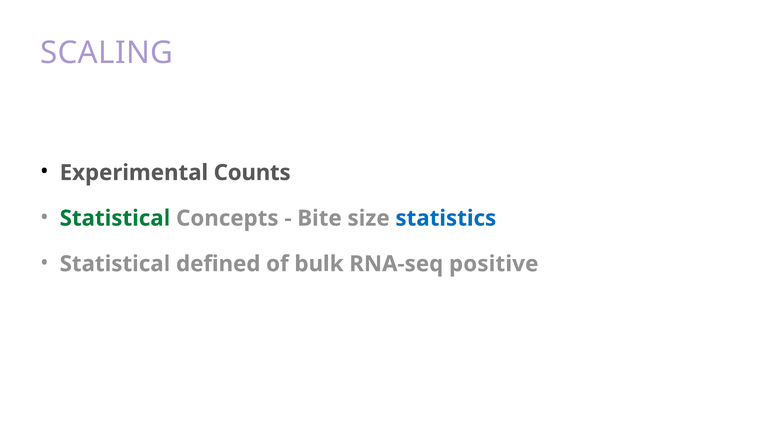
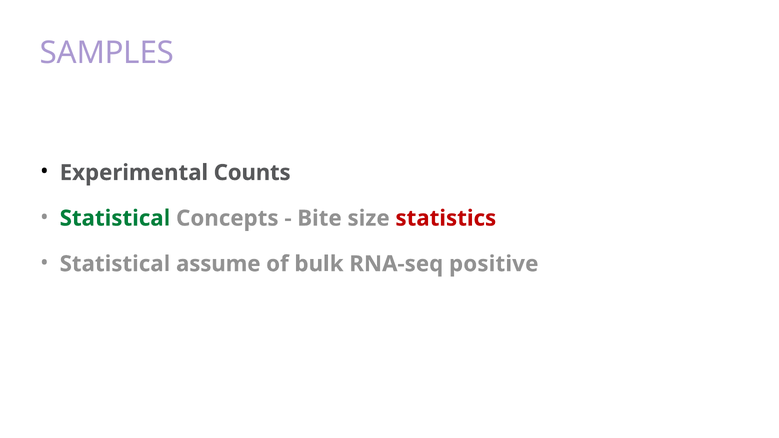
SCALING: SCALING -> SAMPLES
statistics colour: blue -> red
defined: defined -> assume
